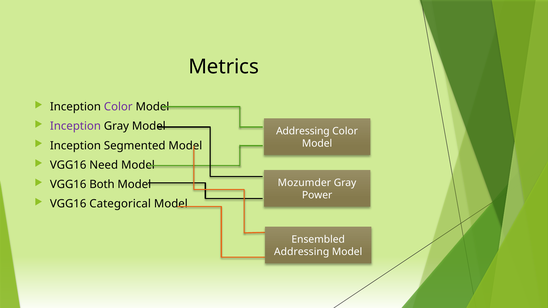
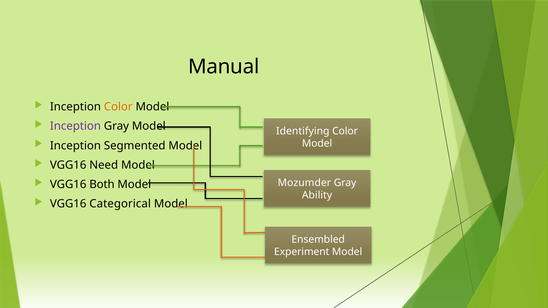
Metrics: Metrics -> Manual
Color at (118, 107) colour: purple -> orange
Addressing at (303, 131): Addressing -> Identifying
Power: Power -> Ability
Addressing at (302, 252): Addressing -> Experiment
